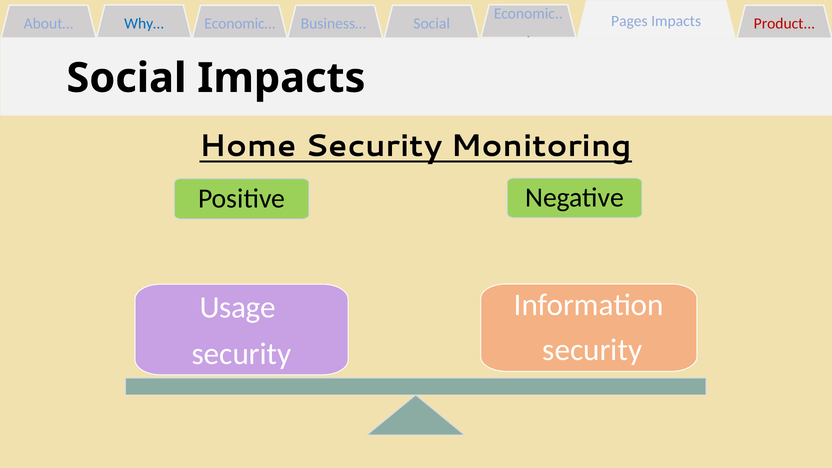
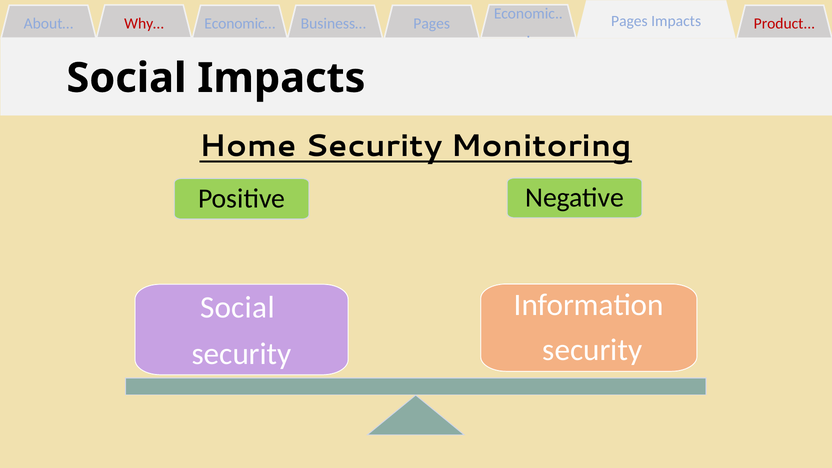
Why… colour: blue -> red
Business… Social: Social -> Pages
Usage at (238, 307): Usage -> Social
